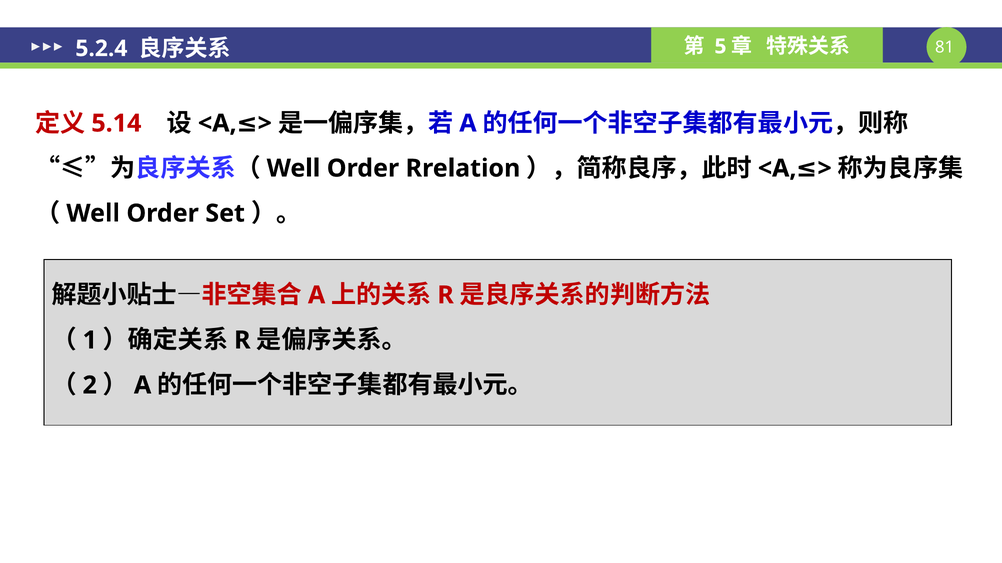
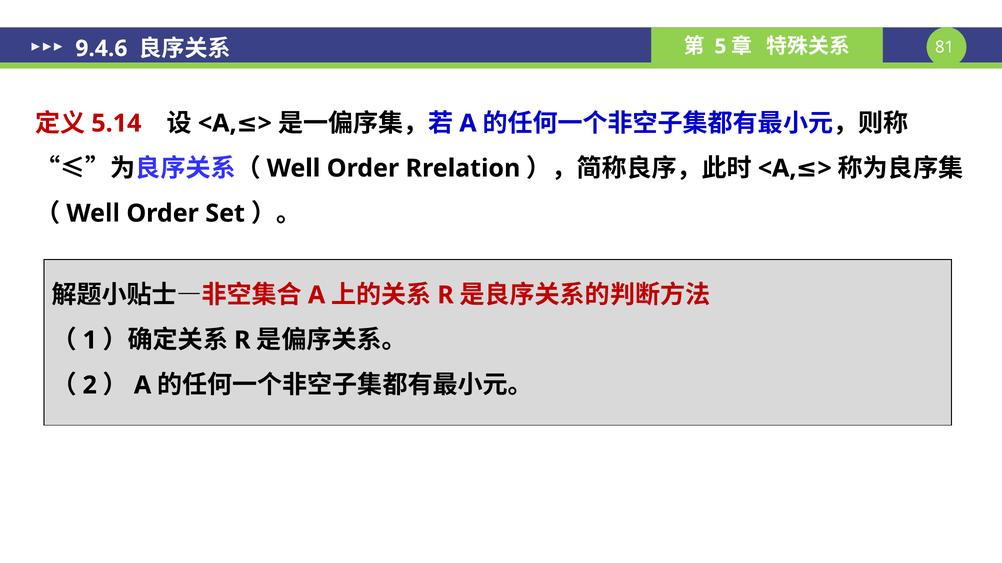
5.2.4: 5.2.4 -> 9.4.6
